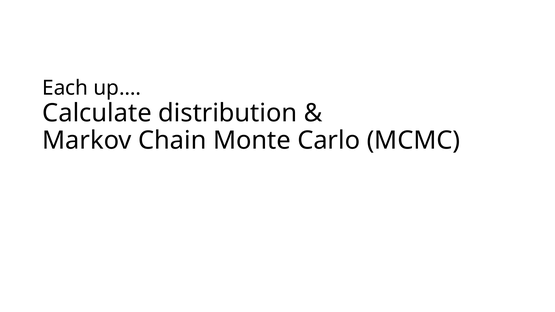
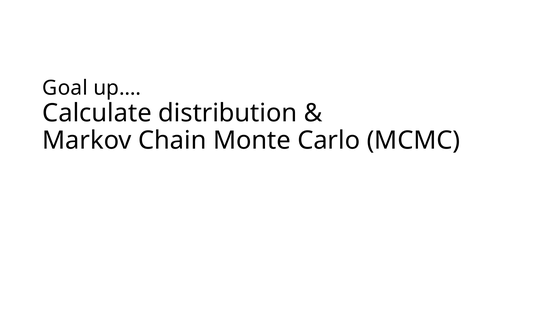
Each: Each -> Goal
